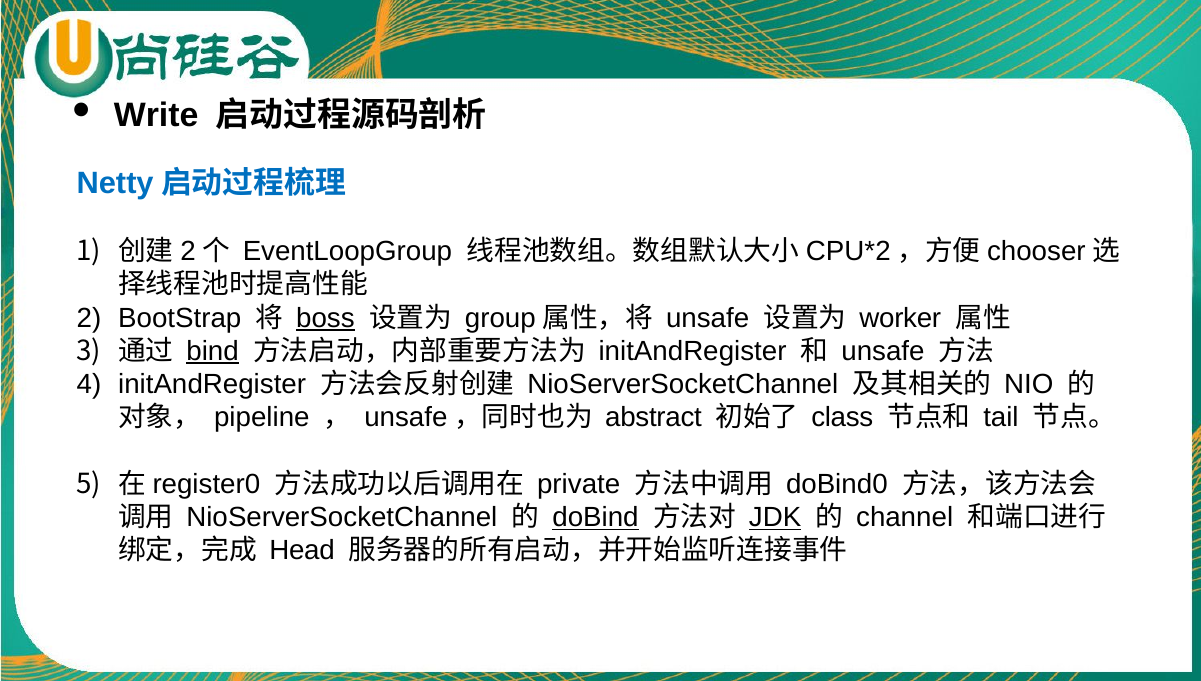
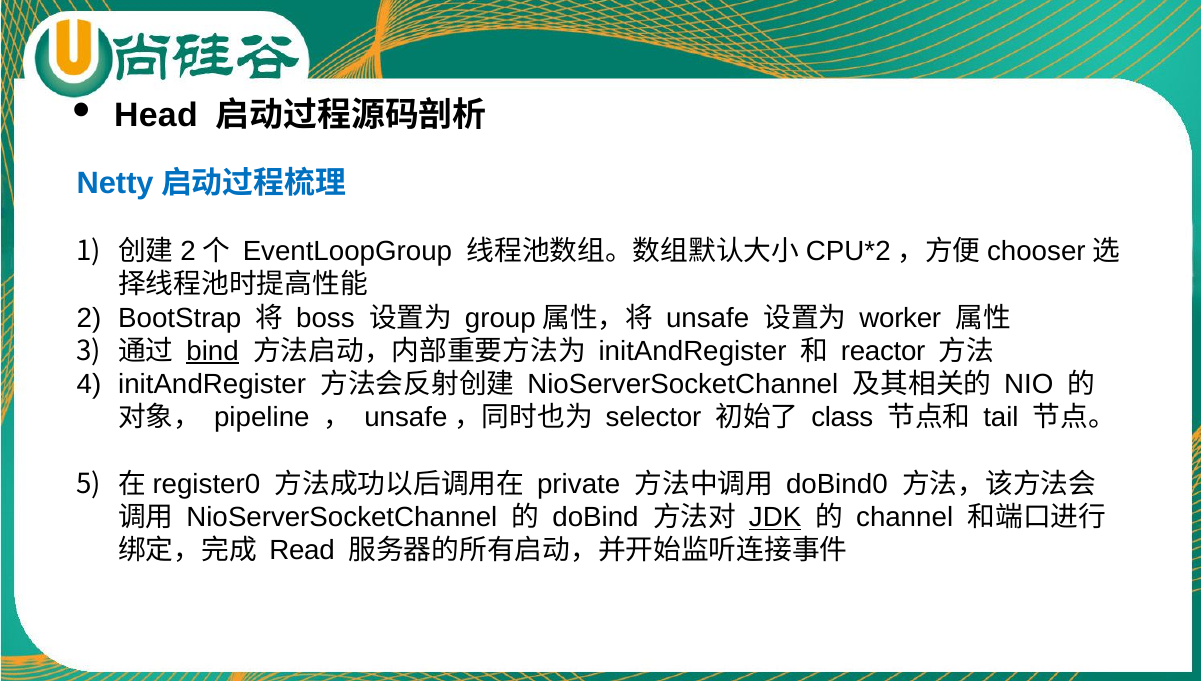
Write: Write -> Head
boss underline: present -> none
unsafe at (883, 351): unsafe -> reactor
abstract: abstract -> selector
doBind underline: present -> none
Head: Head -> Read
